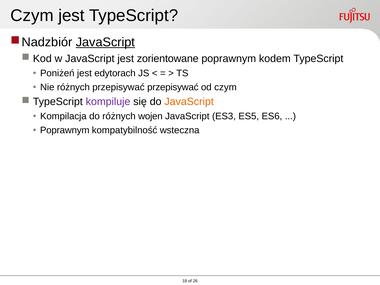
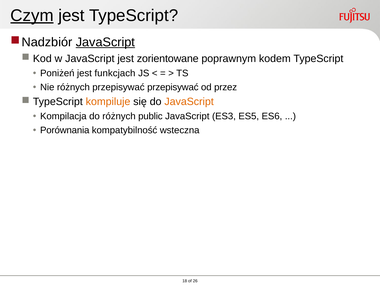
Czym at (32, 16) underline: none -> present
edytorach: edytorach -> funkcjach
od czym: czym -> przez
kompiluje colour: purple -> orange
wojen: wojen -> public
Poprawnym at (65, 130): Poprawnym -> Porównania
